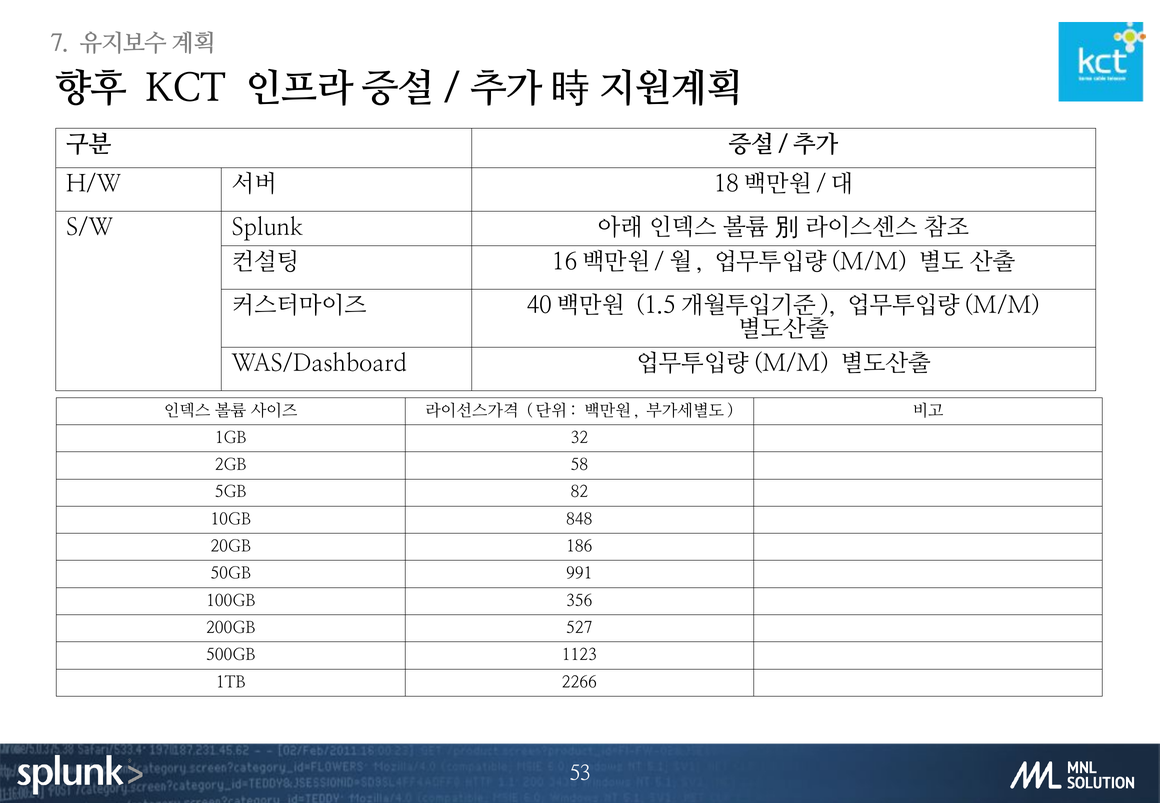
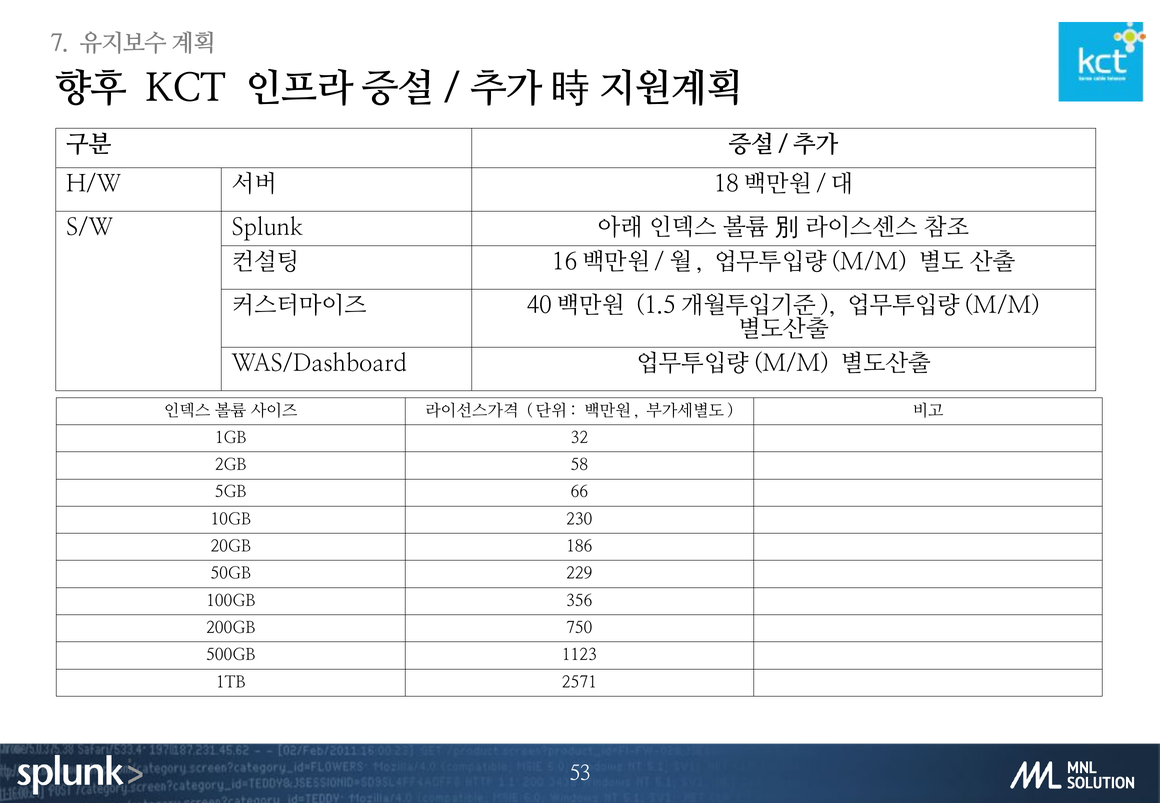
82: 82 -> 66
848: 848 -> 230
991: 991 -> 229
527: 527 -> 750
2266: 2266 -> 2571
